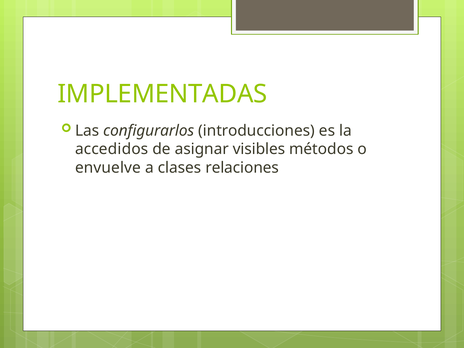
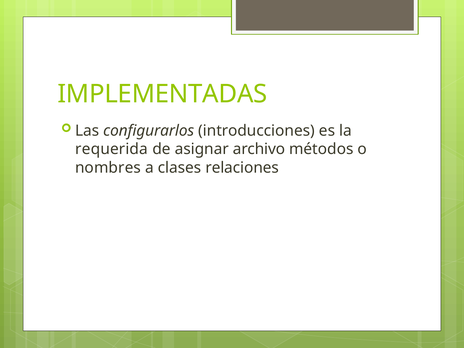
accedidos: accedidos -> requerida
visibles: visibles -> archivo
envuelve: envuelve -> nombres
